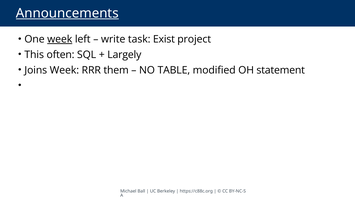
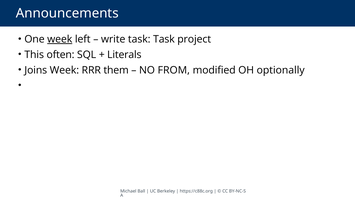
Announcements underline: present -> none
task Exist: Exist -> Task
Largely: Largely -> Literals
TABLE: TABLE -> FROM
statement: statement -> optionally
